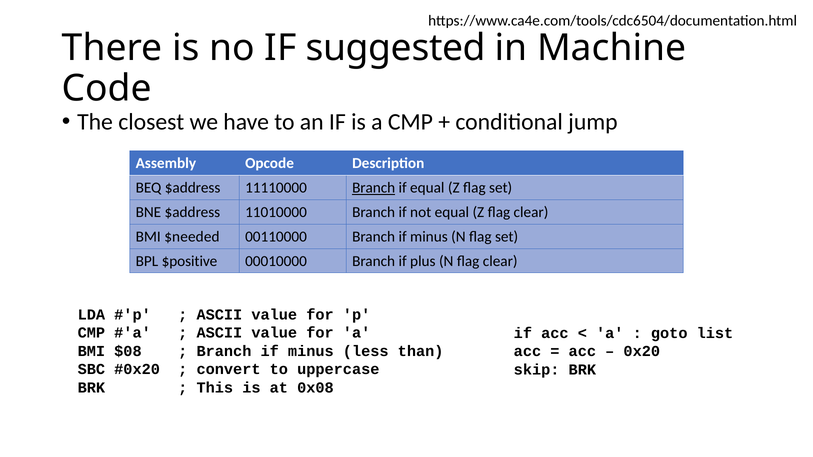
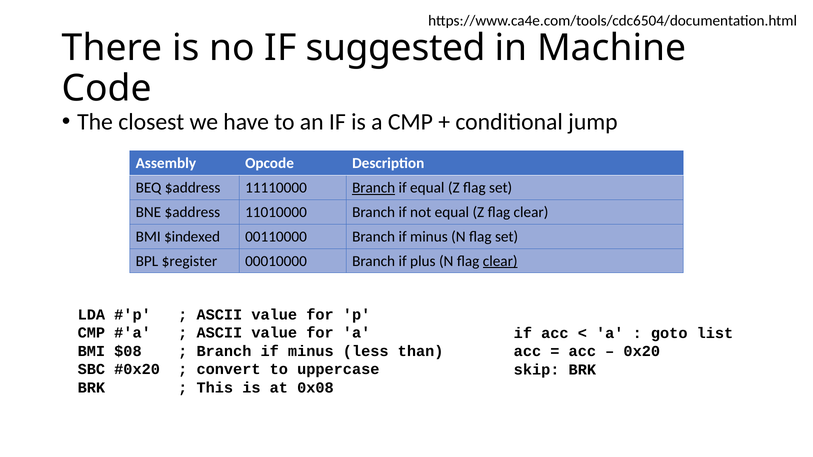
$needed: $needed -> $indexed
$positive: $positive -> $register
clear at (500, 261) underline: none -> present
